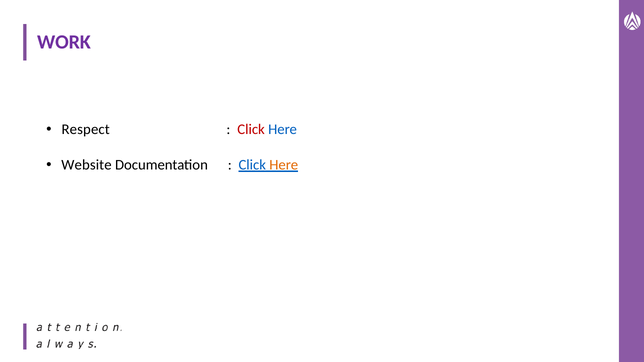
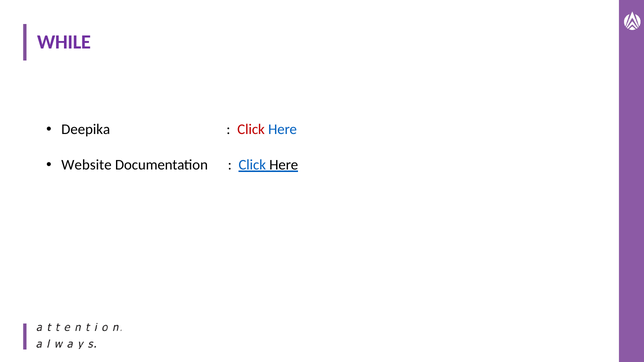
WORK: WORK -> WHILE
Respect: Respect -> Deepika
Here at (284, 165) colour: orange -> black
